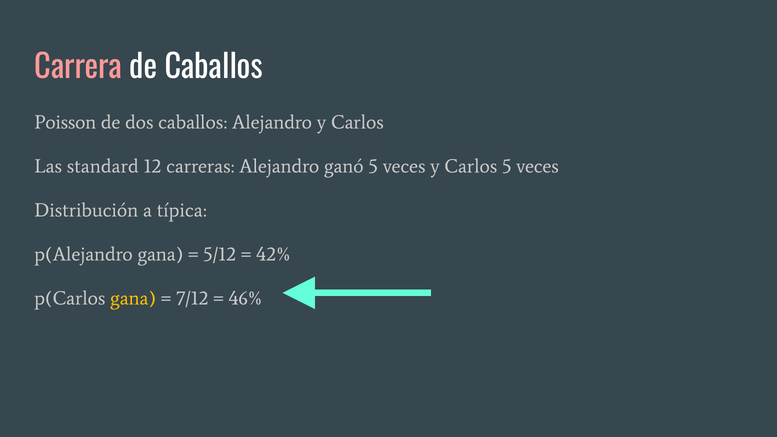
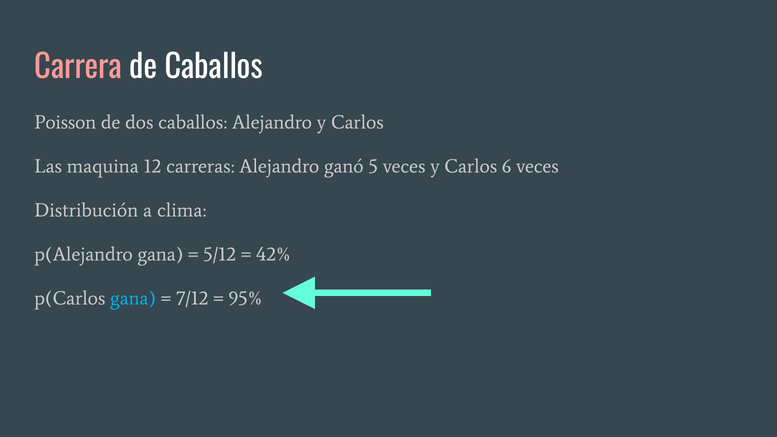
standard: standard -> maquina
Carlos 5: 5 -> 6
típica: típica -> clima
gana at (133, 299) colour: yellow -> light blue
46%: 46% -> 95%
